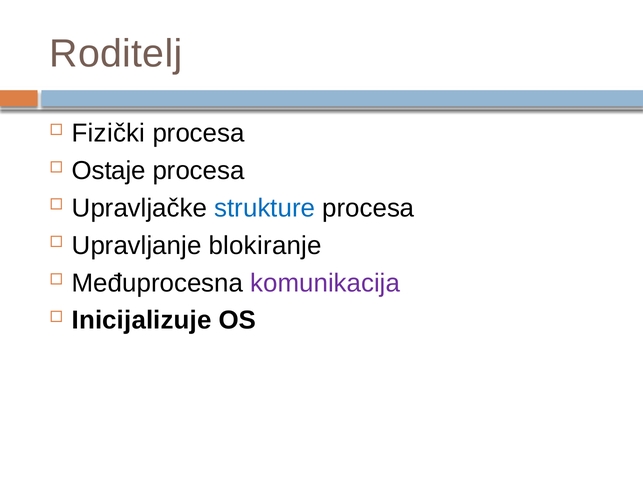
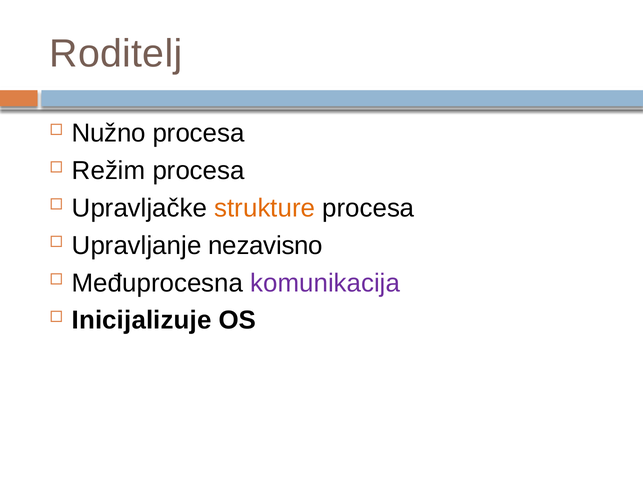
Fizički: Fizički -> Nužno
Ostaje: Ostaje -> Režim
strukture colour: blue -> orange
blokiranje: blokiranje -> nezavisno
